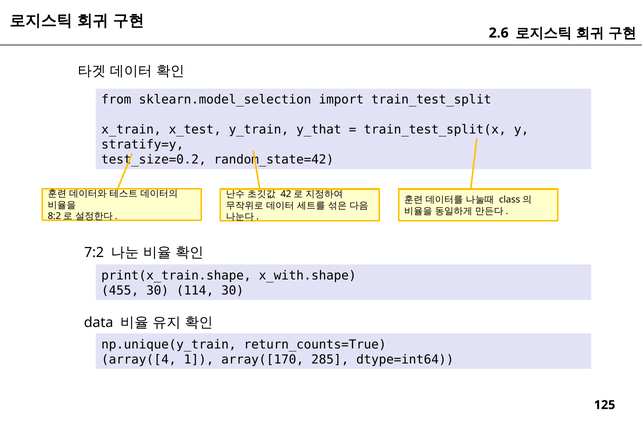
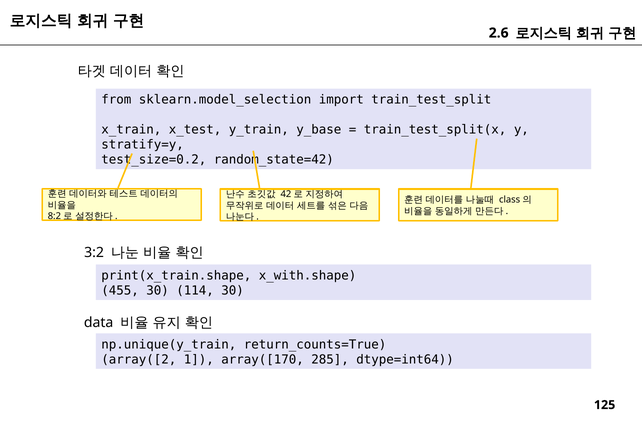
y_that: y_that -> y_base
7:2: 7:2 -> 3:2
array([4: array([4 -> array([2
